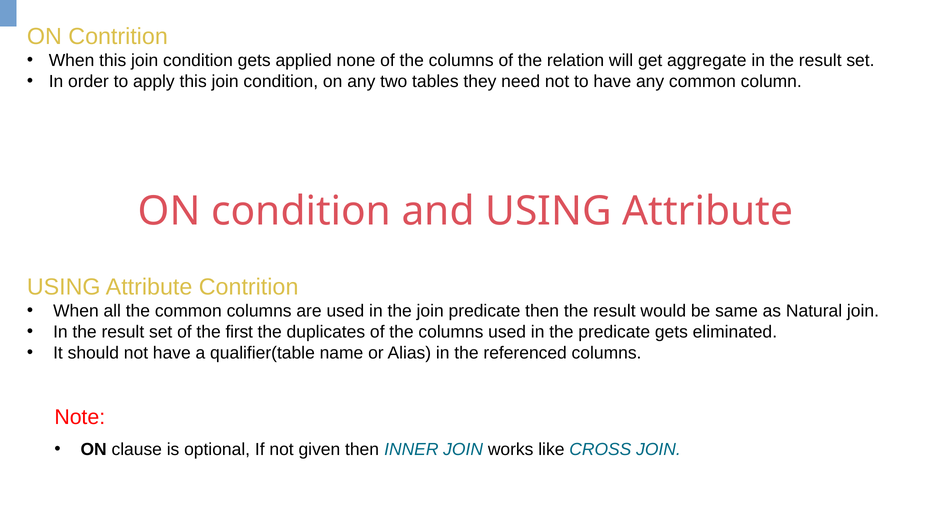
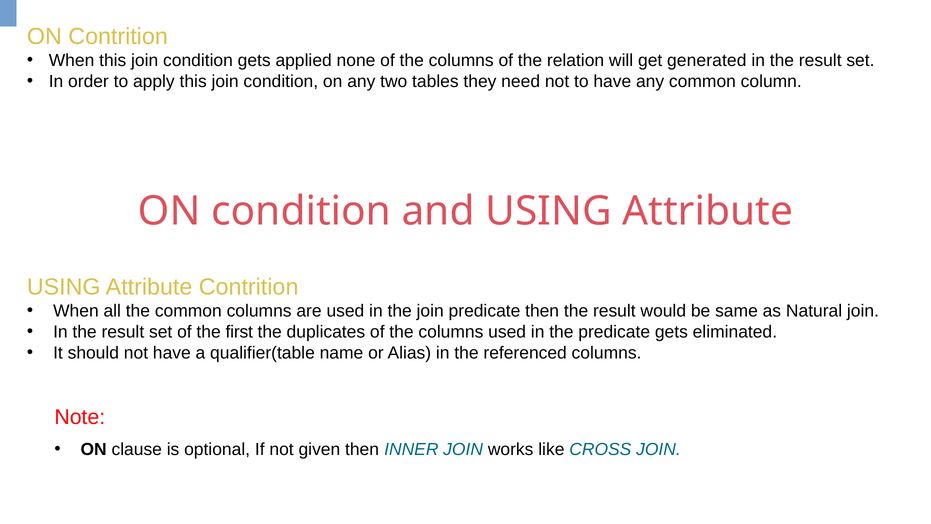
aggregate: aggregate -> generated
